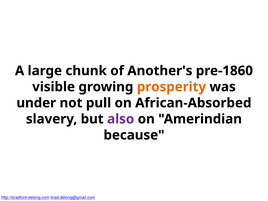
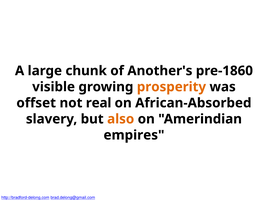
under: under -> offset
pull: pull -> real
also colour: purple -> orange
because: because -> empires
